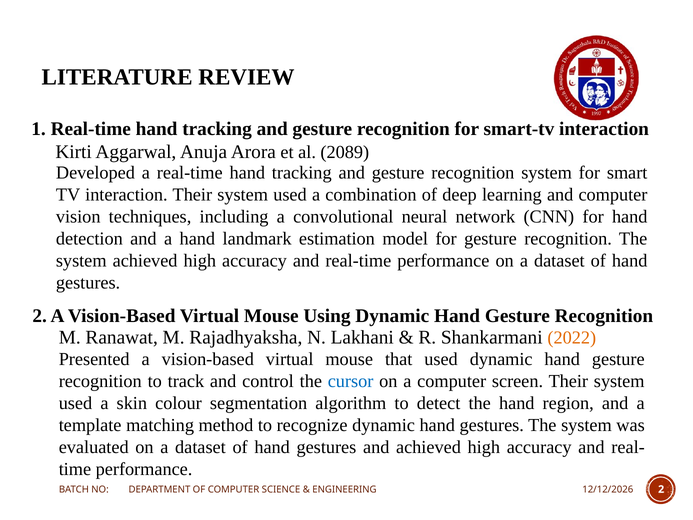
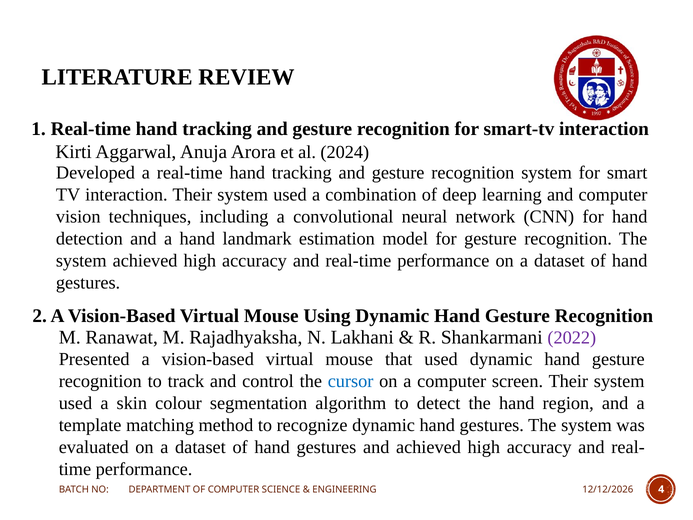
2089: 2089 -> 2024
2022 colour: orange -> purple
ENGINEERING 2: 2 -> 4
